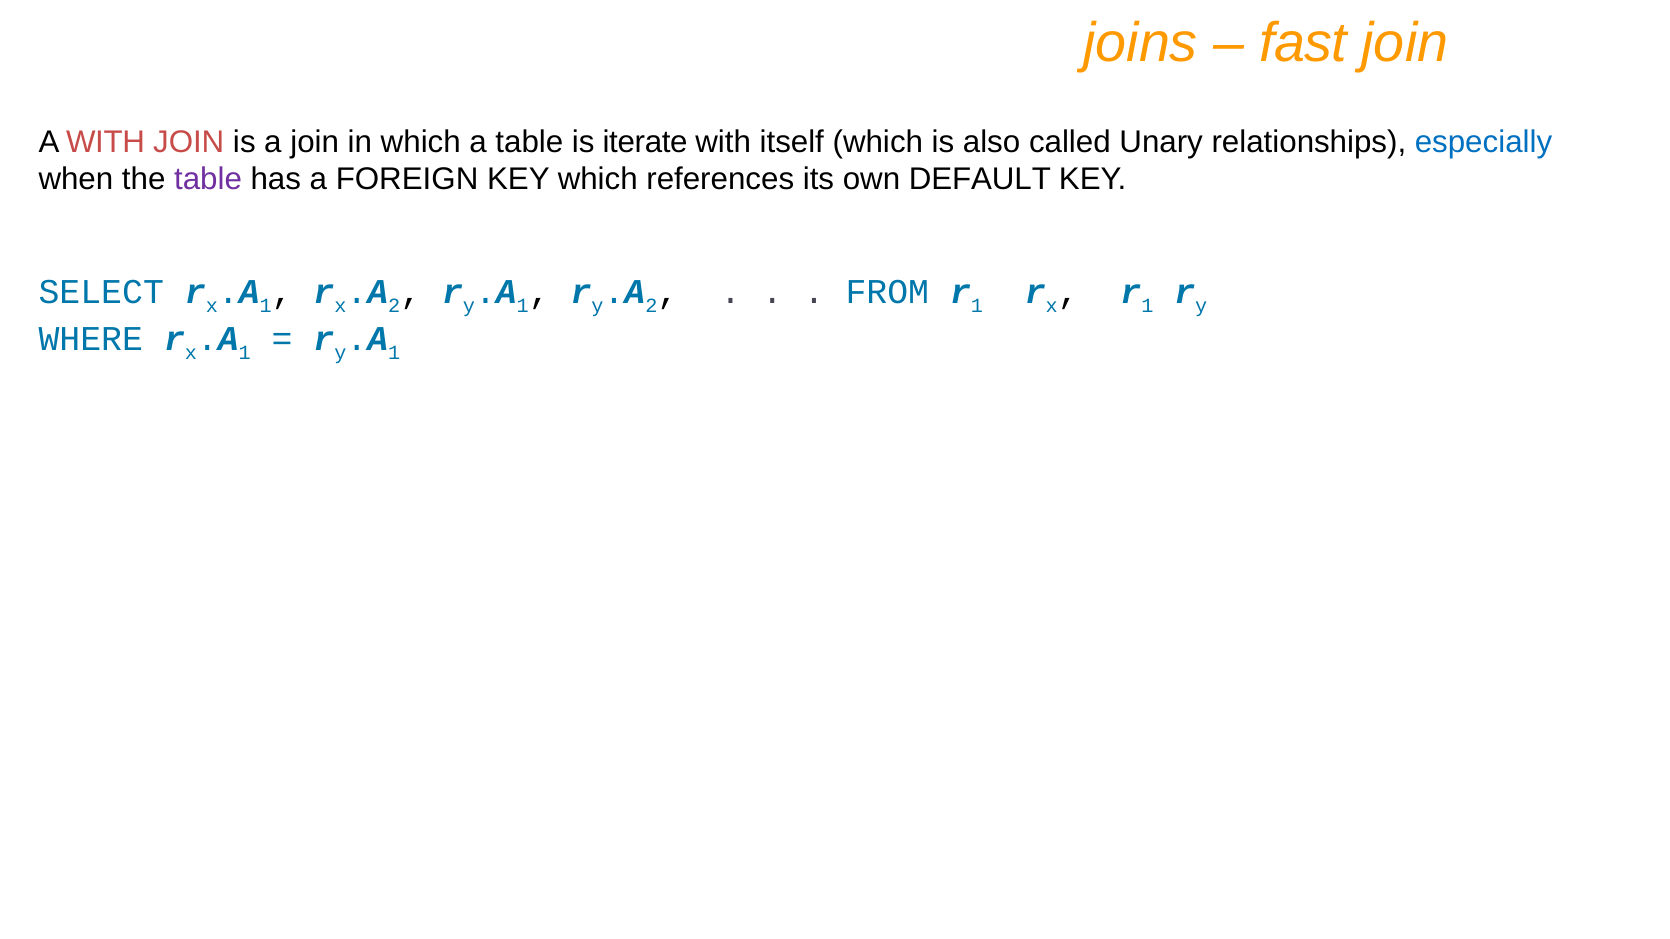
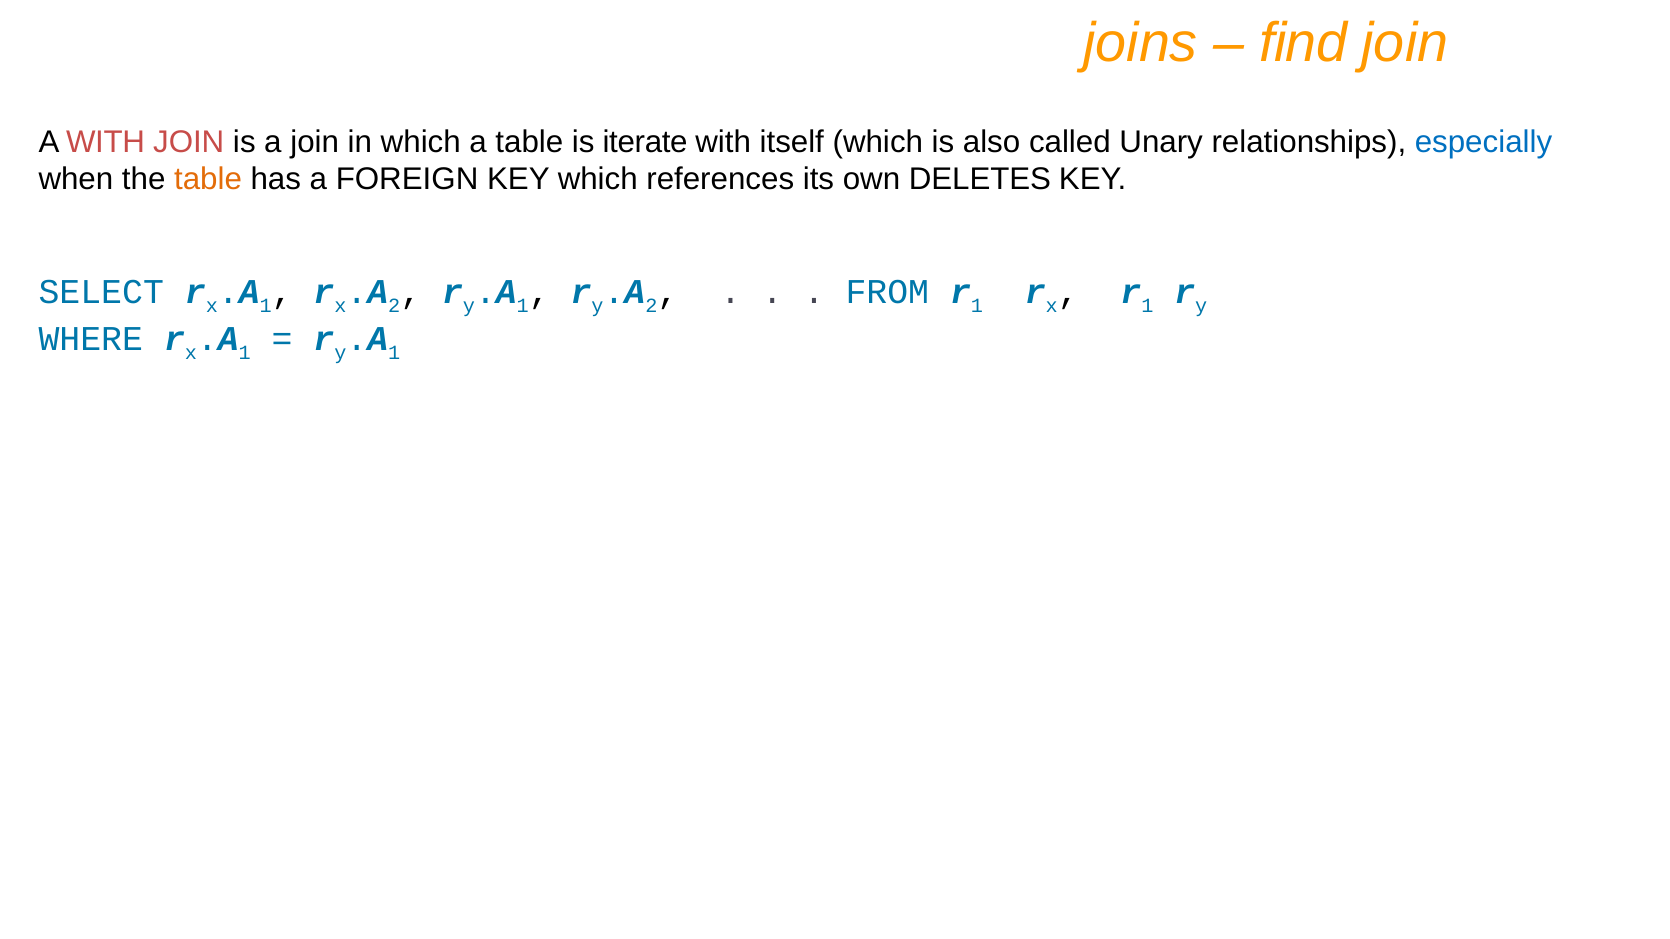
fast: fast -> find
table at (208, 179) colour: purple -> orange
DEFAULT: DEFAULT -> DELETES
